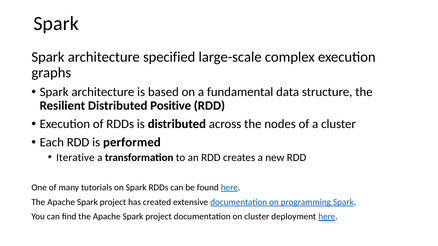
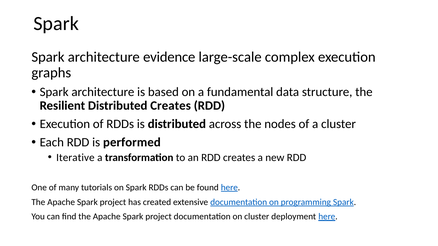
specified: specified -> evidence
Distributed Positive: Positive -> Creates
